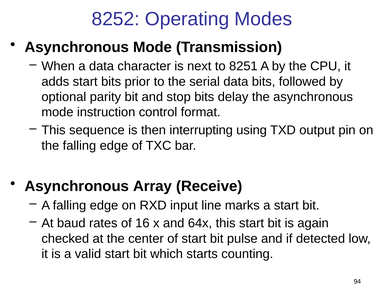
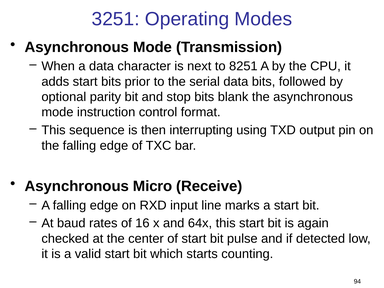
8252: 8252 -> 3251
delay: delay -> blank
Array: Array -> Micro
